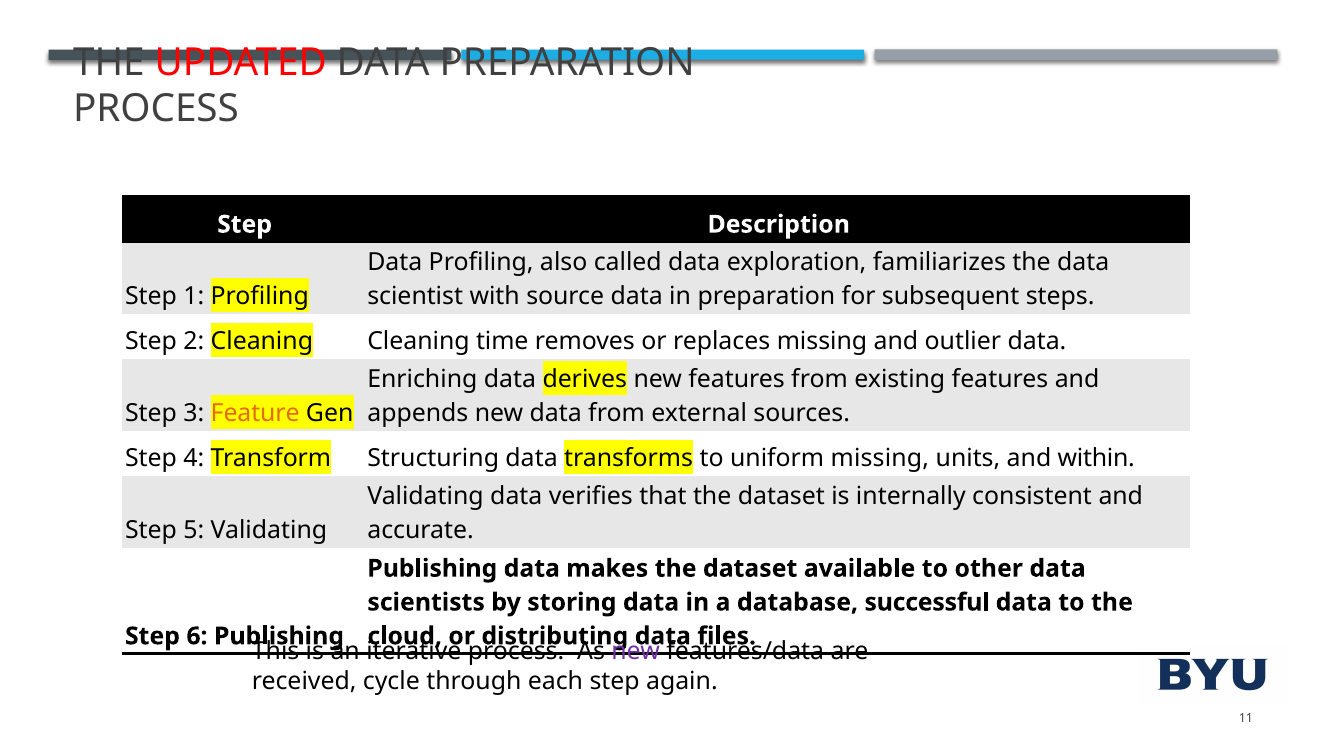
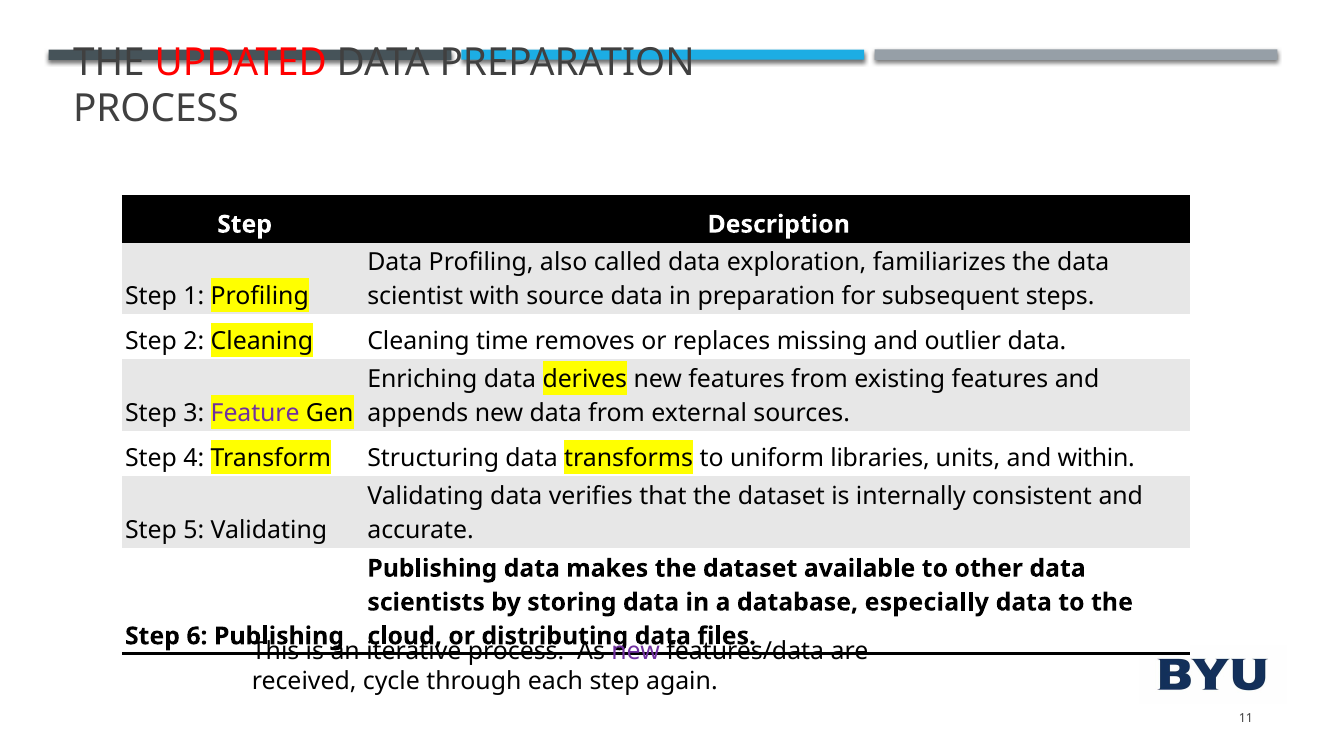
Feature colour: orange -> purple
uniform missing: missing -> libraries
successful: successful -> especially
